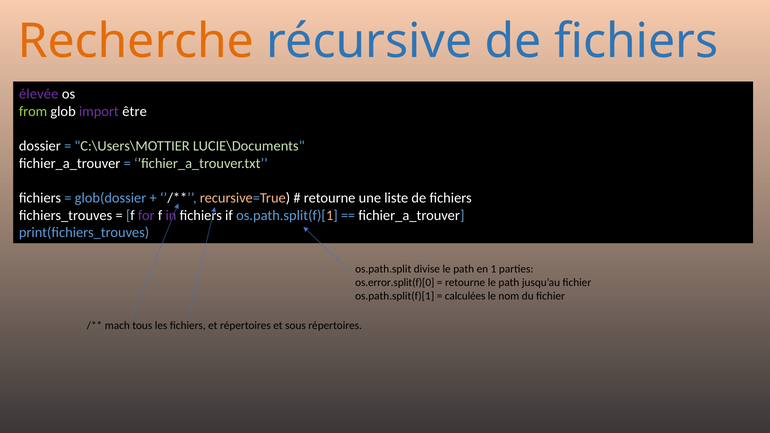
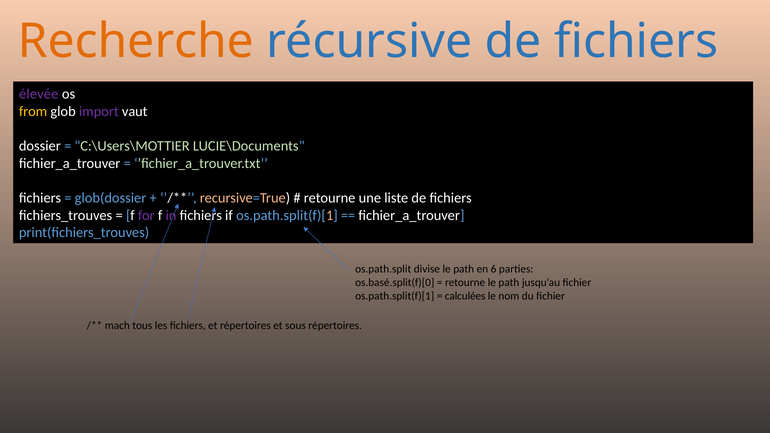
from colour: light green -> yellow
être: être -> vaut
1: 1 -> 6
os.error.split(f)[0: os.error.split(f)[0 -> os.basé.split(f)[0
